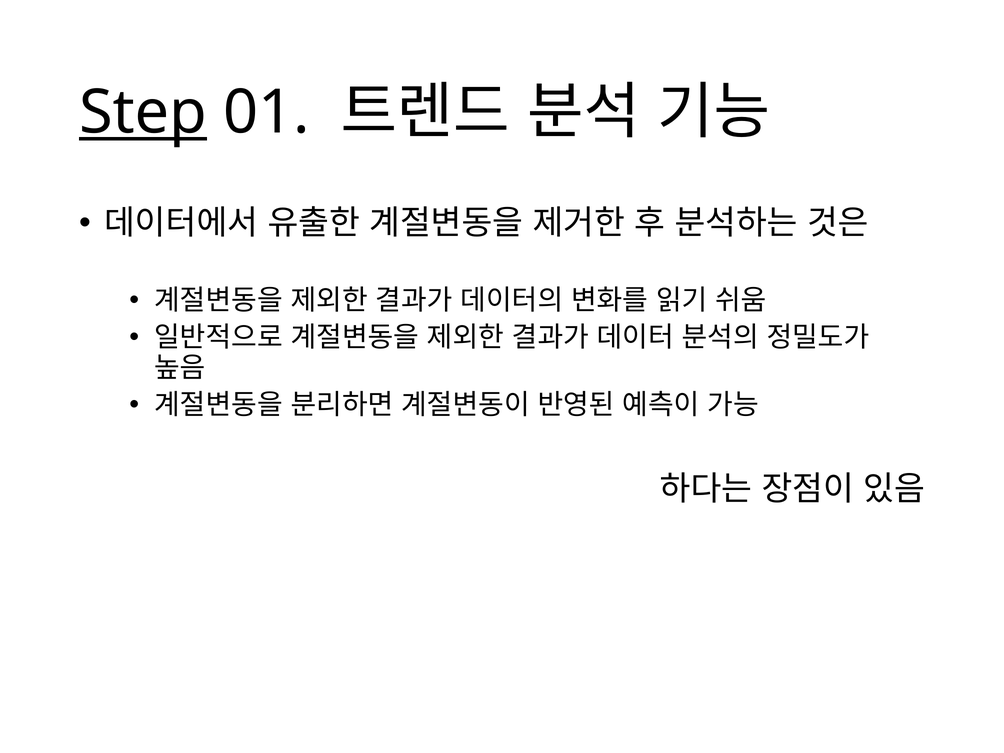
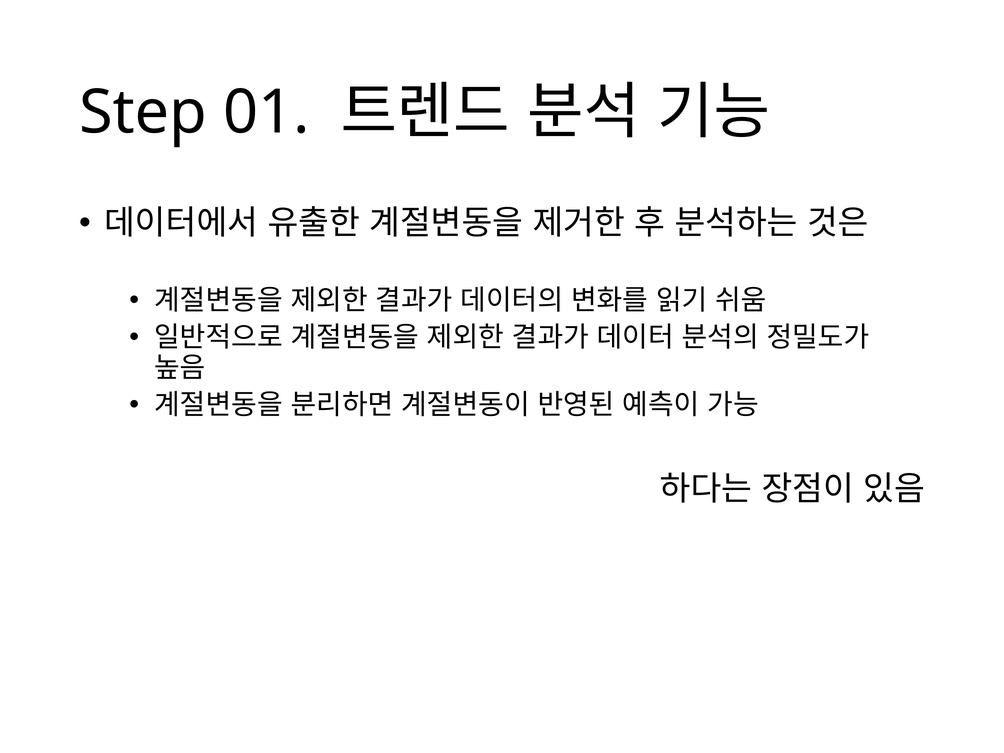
Step underline: present -> none
